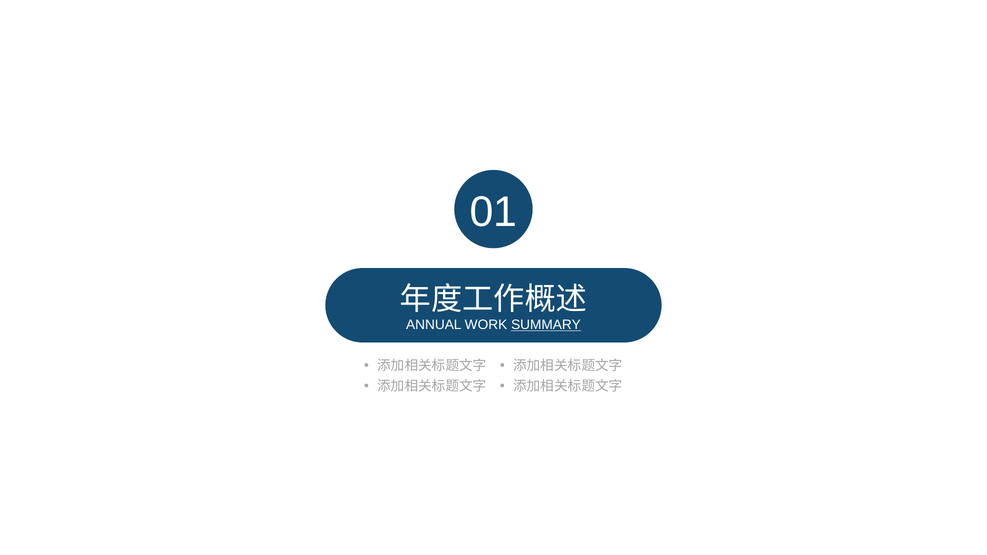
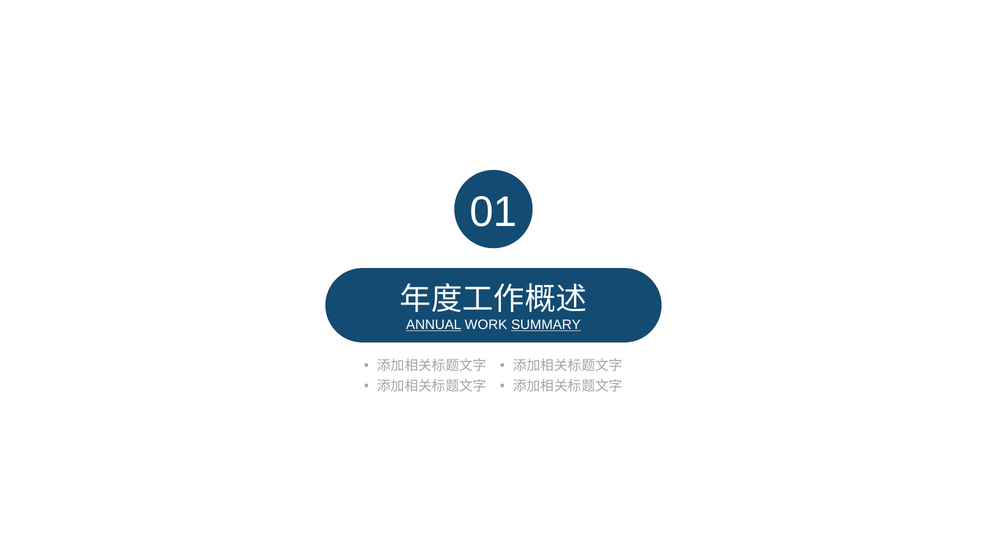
ANNUAL underline: none -> present
